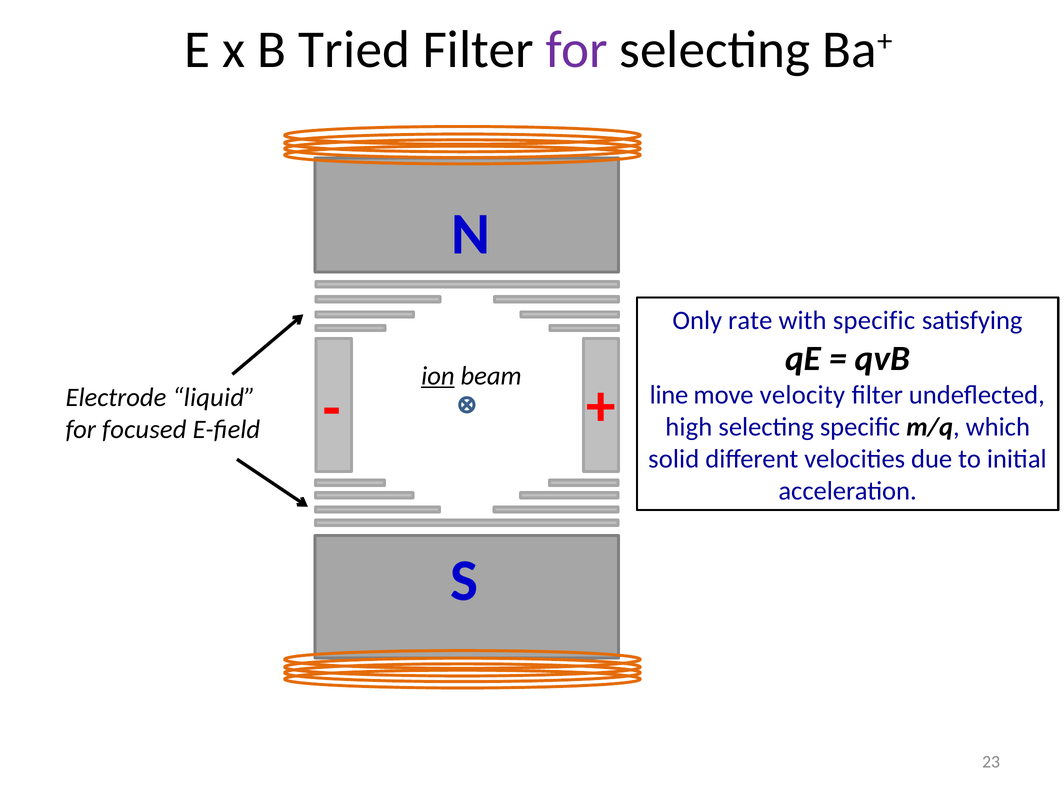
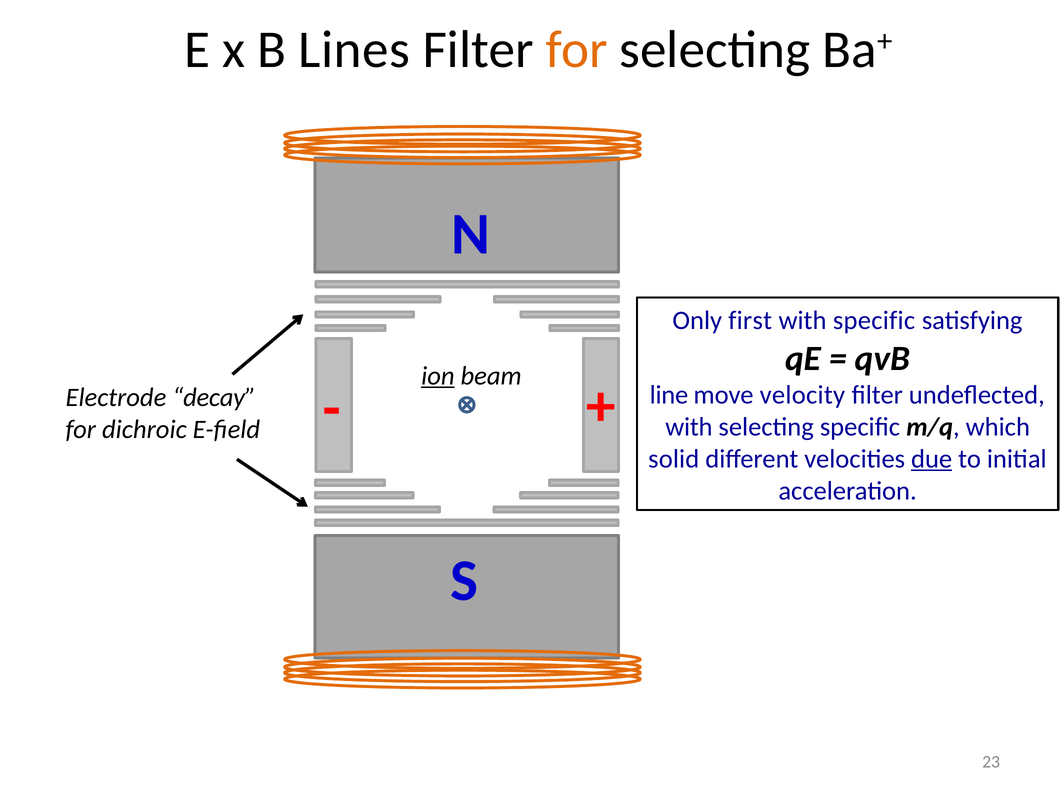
Tried: Tried -> Lines
for at (577, 50) colour: purple -> orange
rate: rate -> first
liquid: liquid -> decay
high at (689, 427): high -> with
focused: focused -> dichroic
due underline: none -> present
